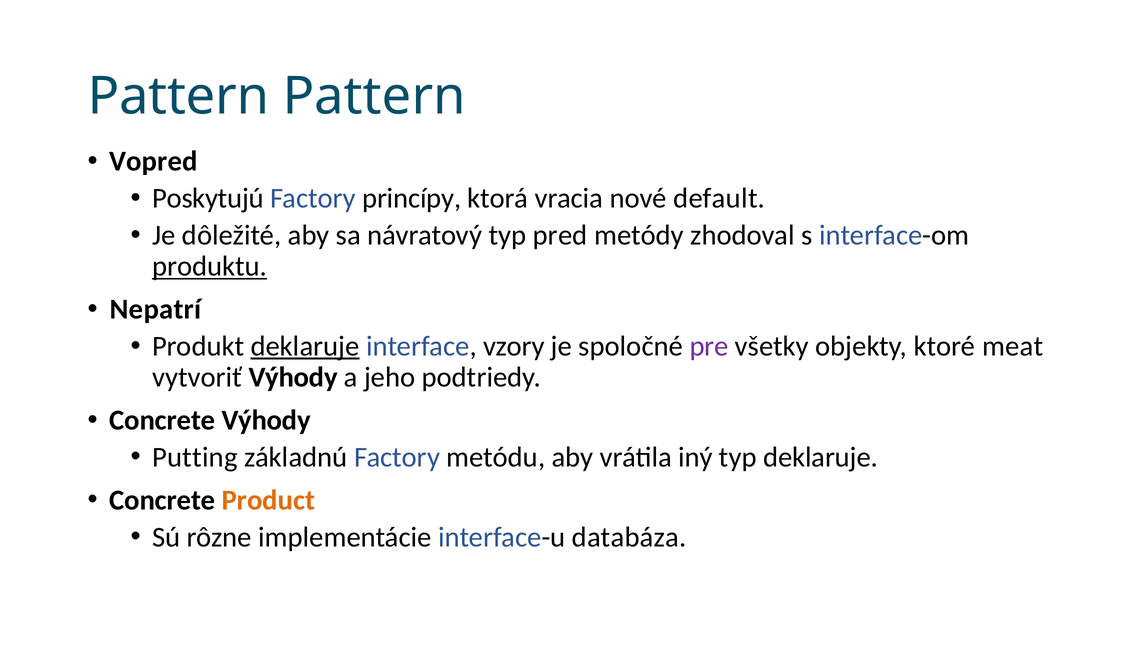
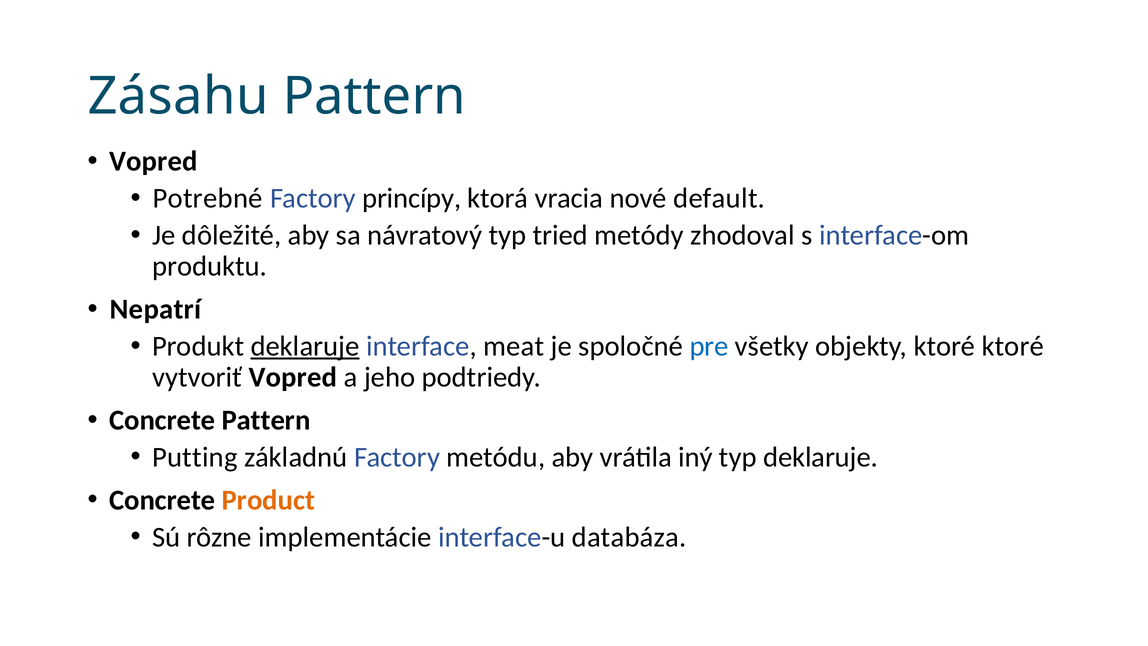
Pattern at (178, 96): Pattern -> Zásahu
Poskytujú: Poskytujú -> Potrebné
pred: pred -> tried
produktu underline: present -> none
vzory: vzory -> meat
pre colour: purple -> blue
ktoré meat: meat -> ktoré
vytvoriť Výhody: Výhody -> Vopred
Concrete Výhody: Výhody -> Pattern
